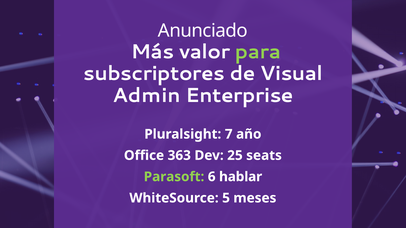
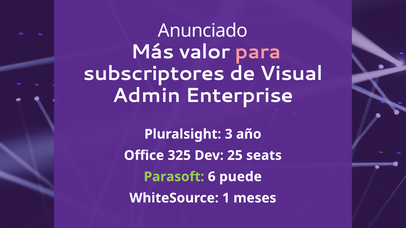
para colour: light green -> pink
7: 7 -> 3
363: 363 -> 325
hablar: hablar -> puede
5: 5 -> 1
